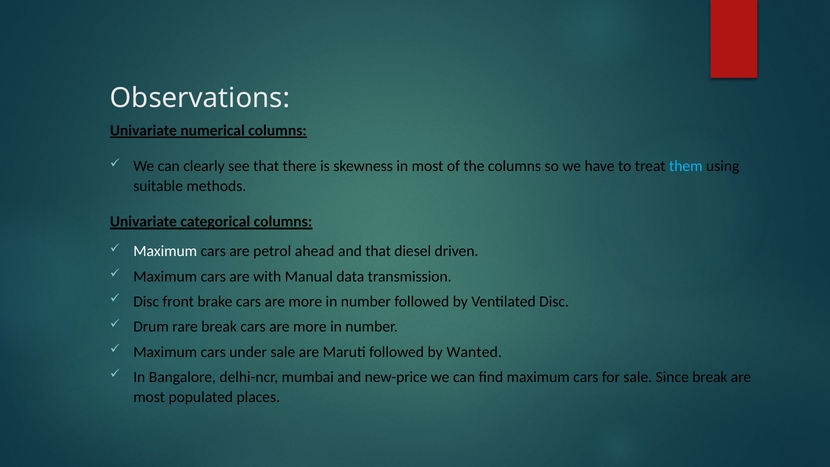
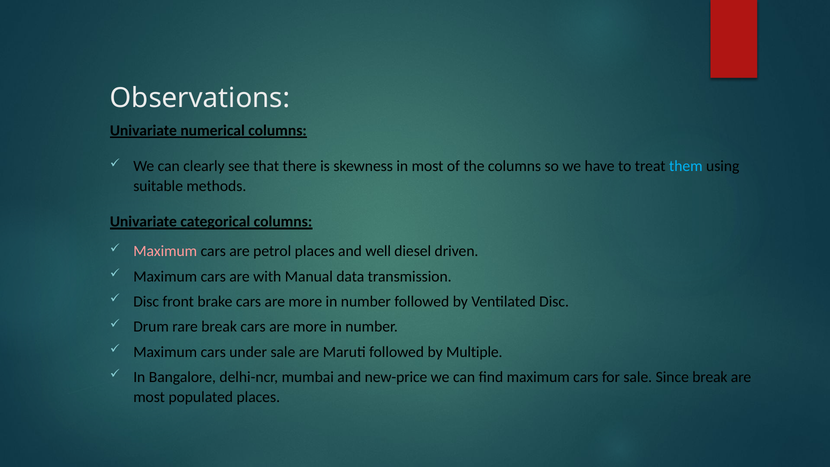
Maximum at (165, 251) colour: white -> pink
petrol ahead: ahead -> places
and that: that -> well
Wanted: Wanted -> Multiple
